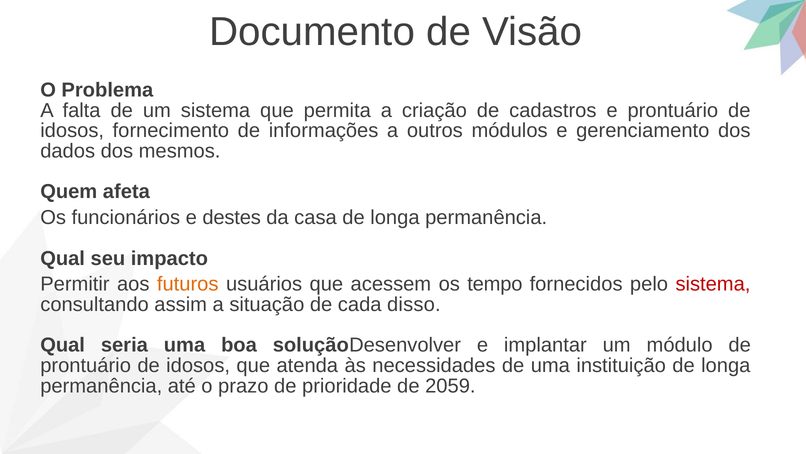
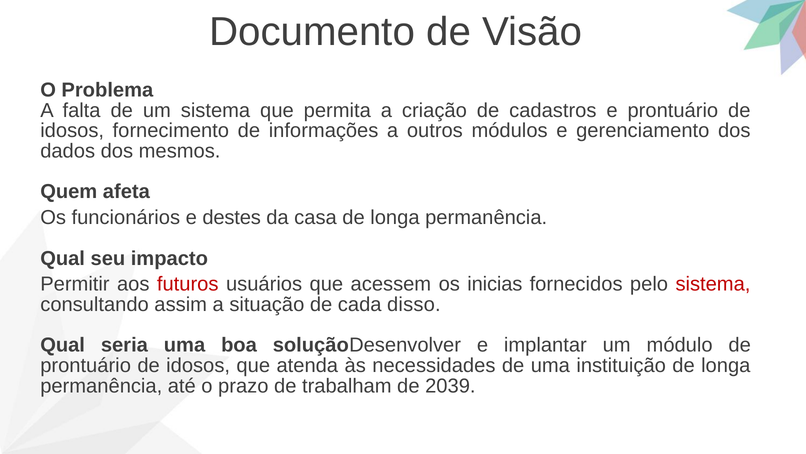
futuros colour: orange -> red
tempo: tempo -> inicias
prioridade: prioridade -> trabalham
2059: 2059 -> 2039
